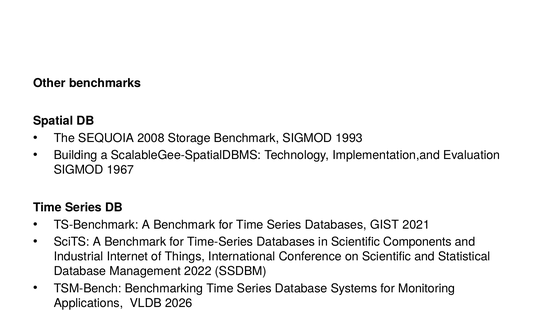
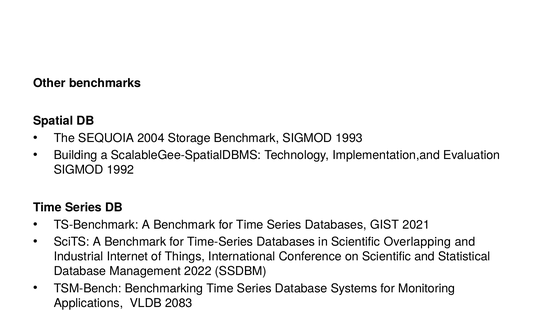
2008: 2008 -> 2004
1967: 1967 -> 1992
Components: Components -> Overlapping
2026: 2026 -> 2083
